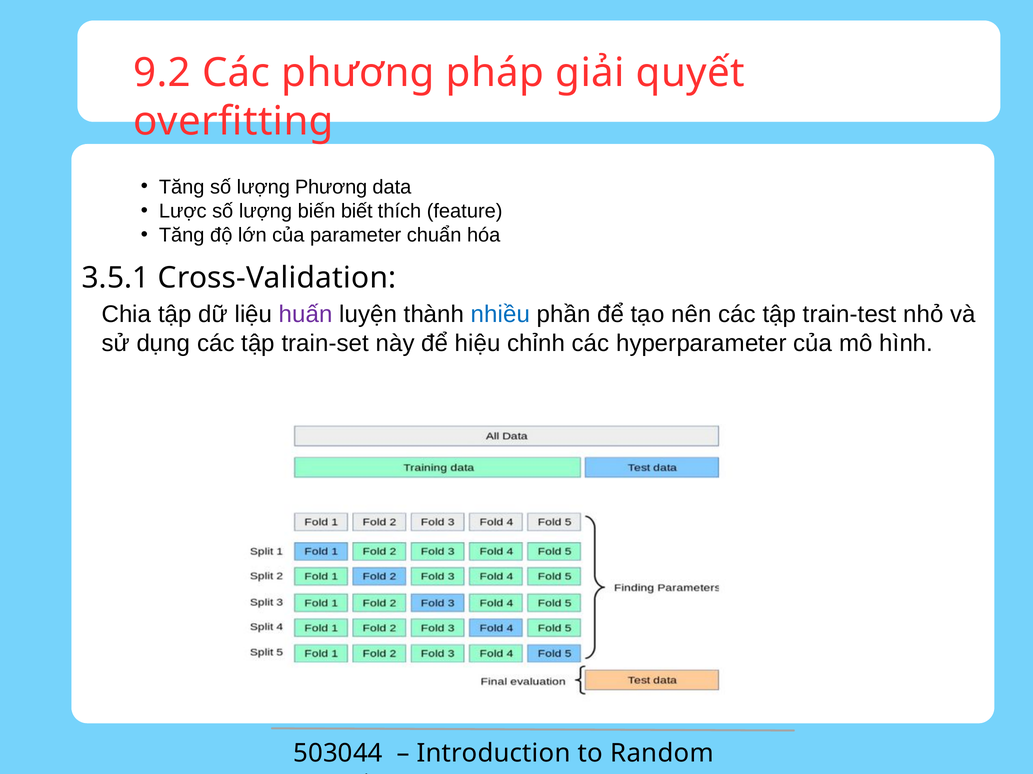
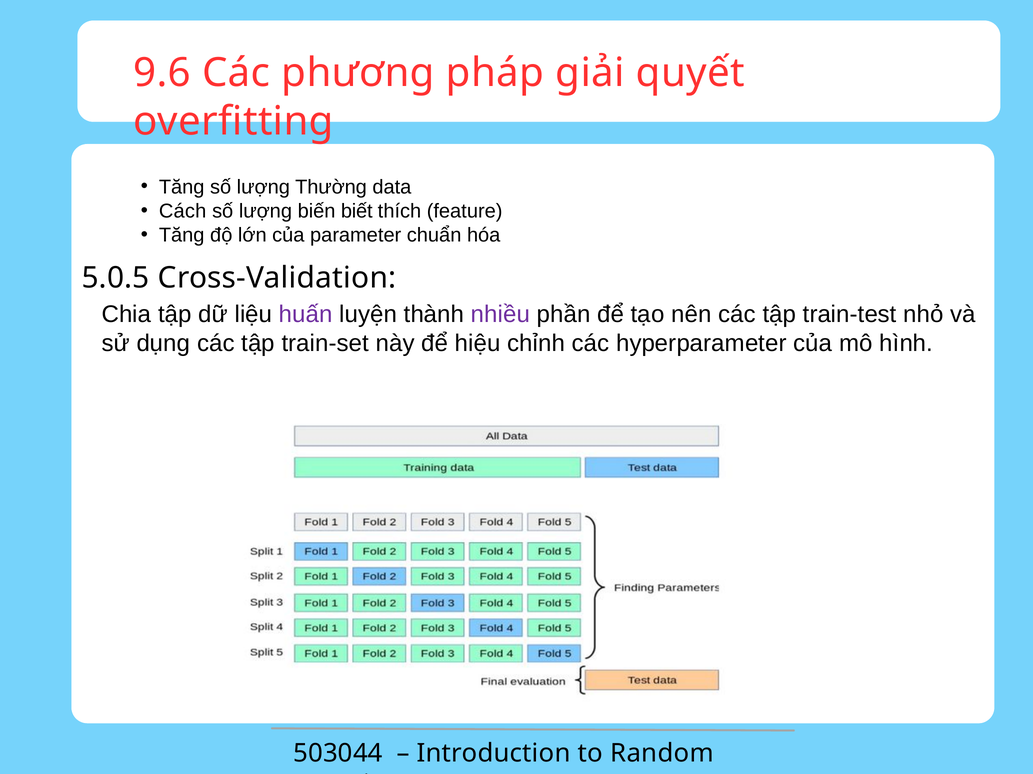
9.2: 9.2 -> 9.6
lượng Phương: Phương -> Thường
Lược: Lược -> Cách
3.5.1: 3.5.1 -> 5.0.5
nhiều colour: blue -> purple
